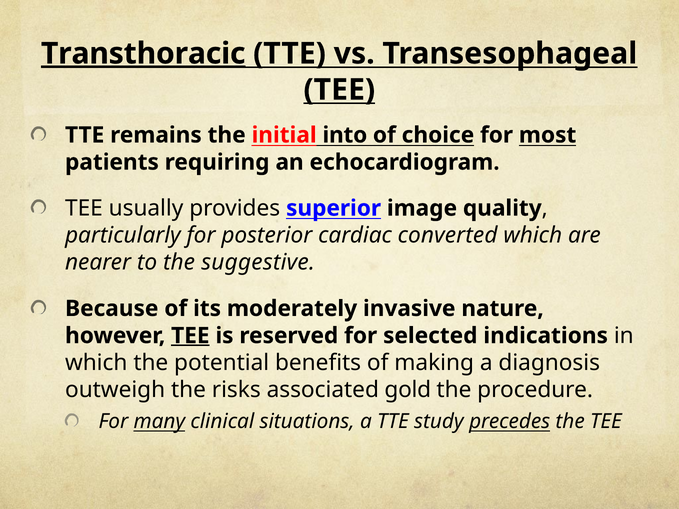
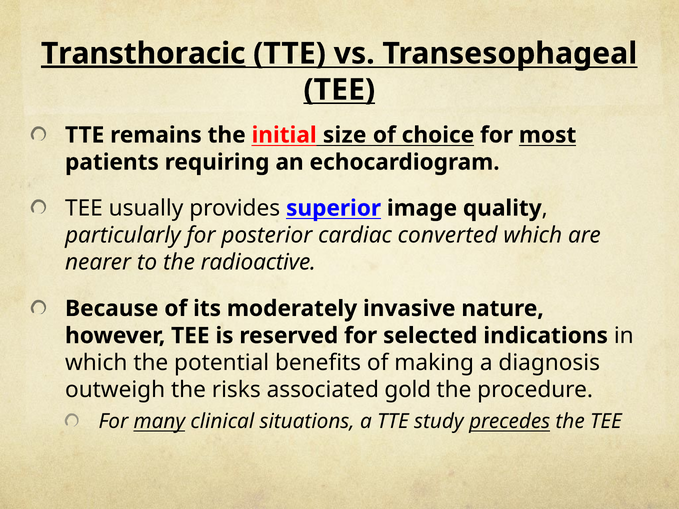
into: into -> size
suggestive: suggestive -> radioactive
TEE at (190, 336) underline: present -> none
